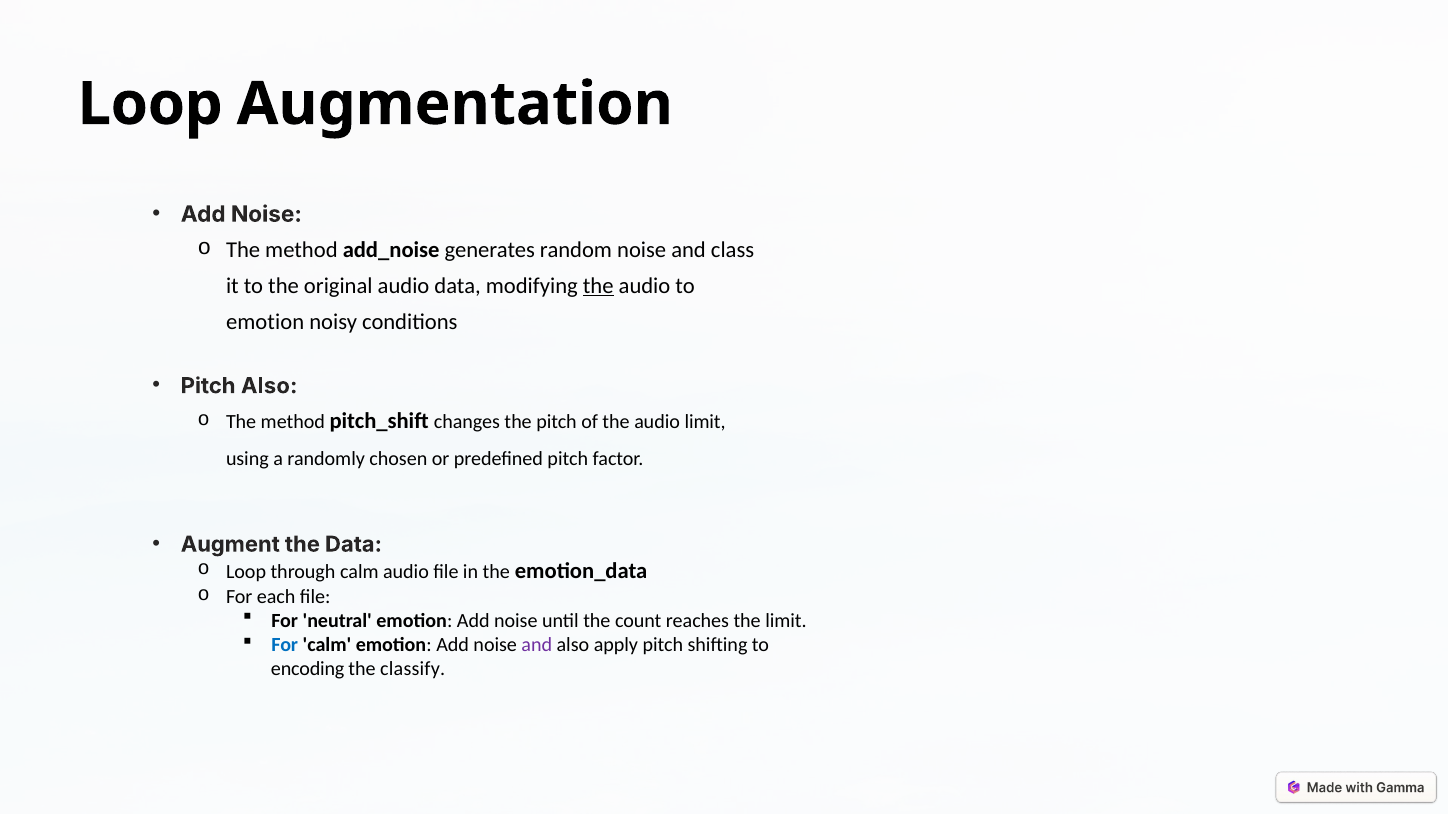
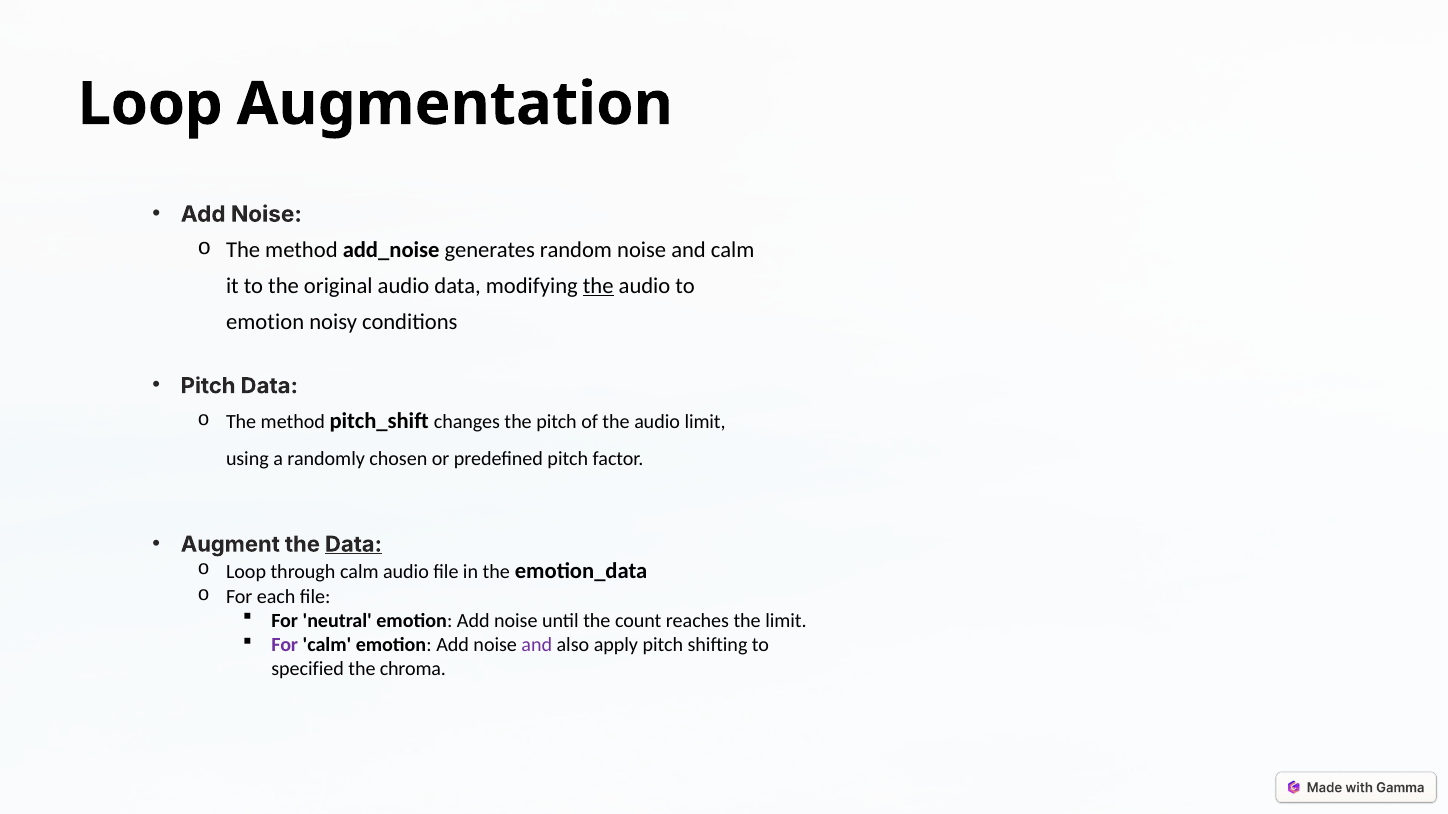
and class: class -> calm
Pitch Also: Also -> Data
Data at (353, 545) underline: none -> present
For at (285, 645) colour: blue -> purple
encoding: encoding -> specified
classify: classify -> chroma
